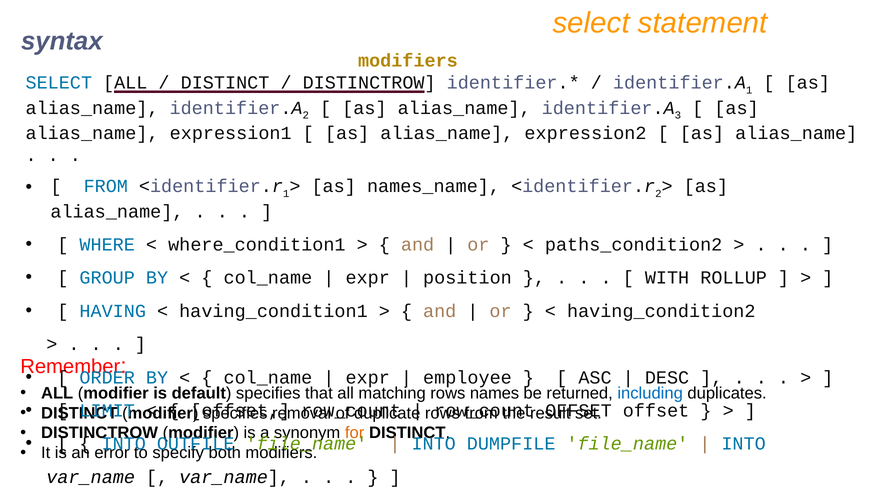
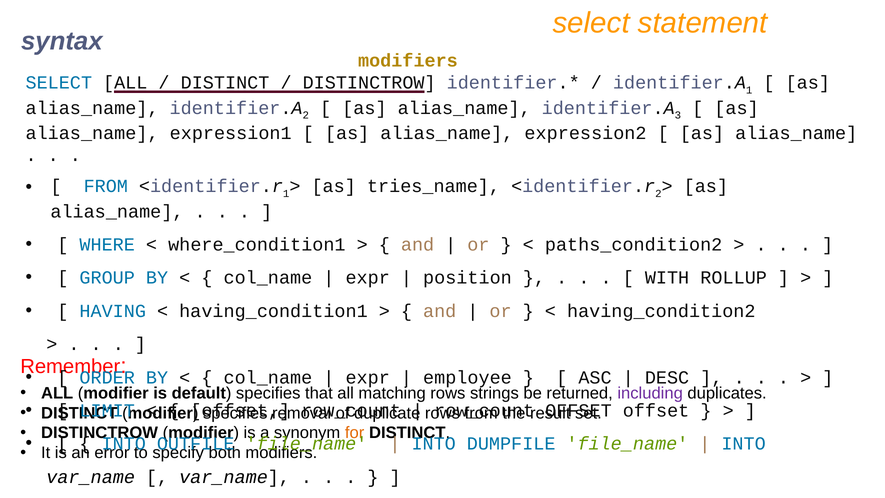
names_name: names_name -> tries_name
names: names -> strings
including colour: blue -> purple
